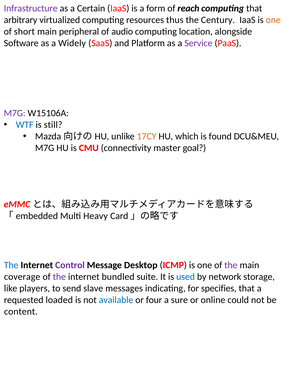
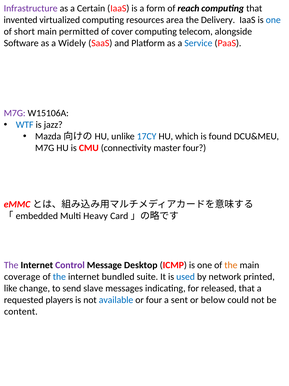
arbitrary: arbitrary -> invented
thus: thus -> area
Century: Century -> Delivery
one at (273, 20) colour: orange -> blue
peripheral: peripheral -> permitted
audio: audio -> cover
location: location -> telecom
Service colour: purple -> blue
still: still -> jazz
17CY colour: orange -> blue
master goal: goal -> four
The at (11, 265) colour: blue -> purple
the at (231, 265) colour: purple -> orange
the at (59, 276) colour: purple -> blue
storage: storage -> printed
players: players -> change
specifies: specifies -> released
loaded: loaded -> players
sure: sure -> sent
online: online -> below
